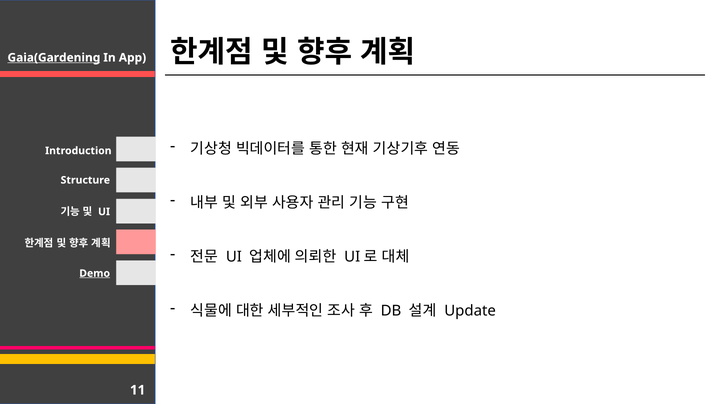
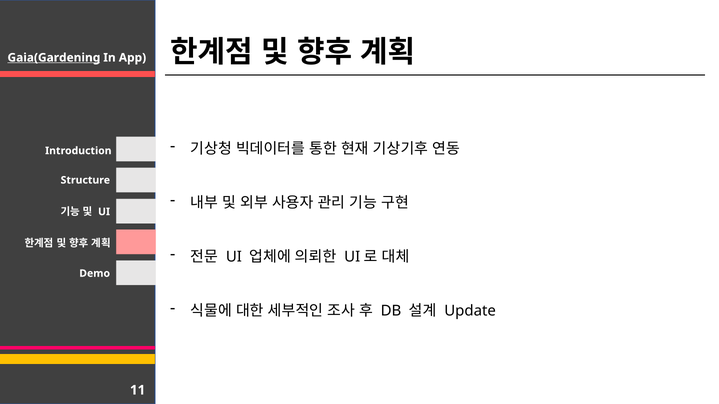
Demo underline: present -> none
